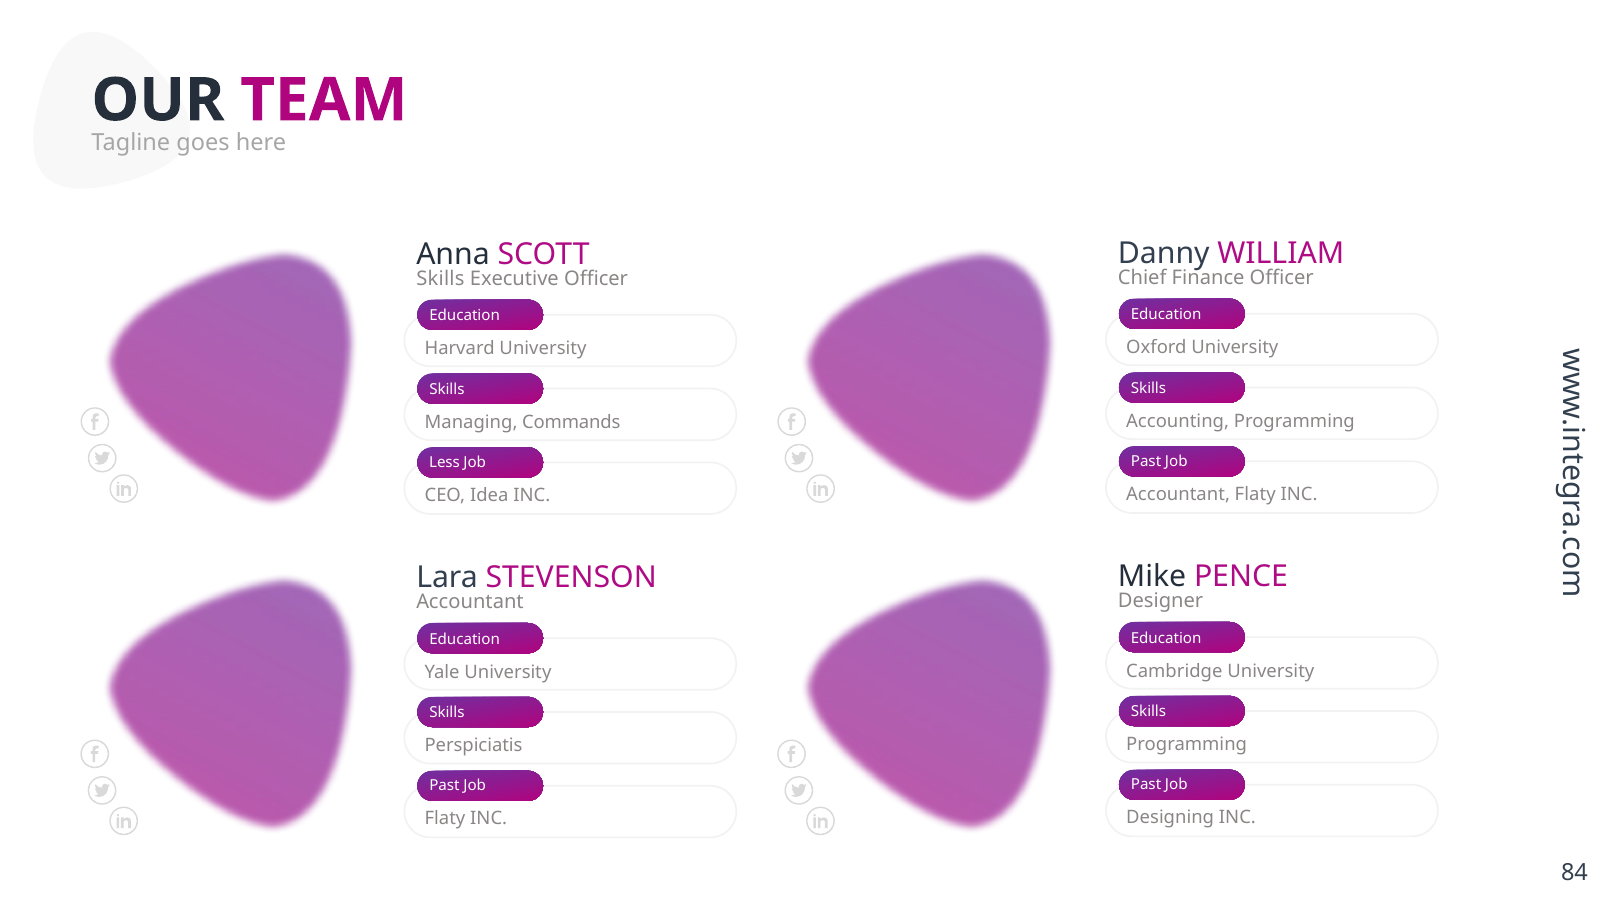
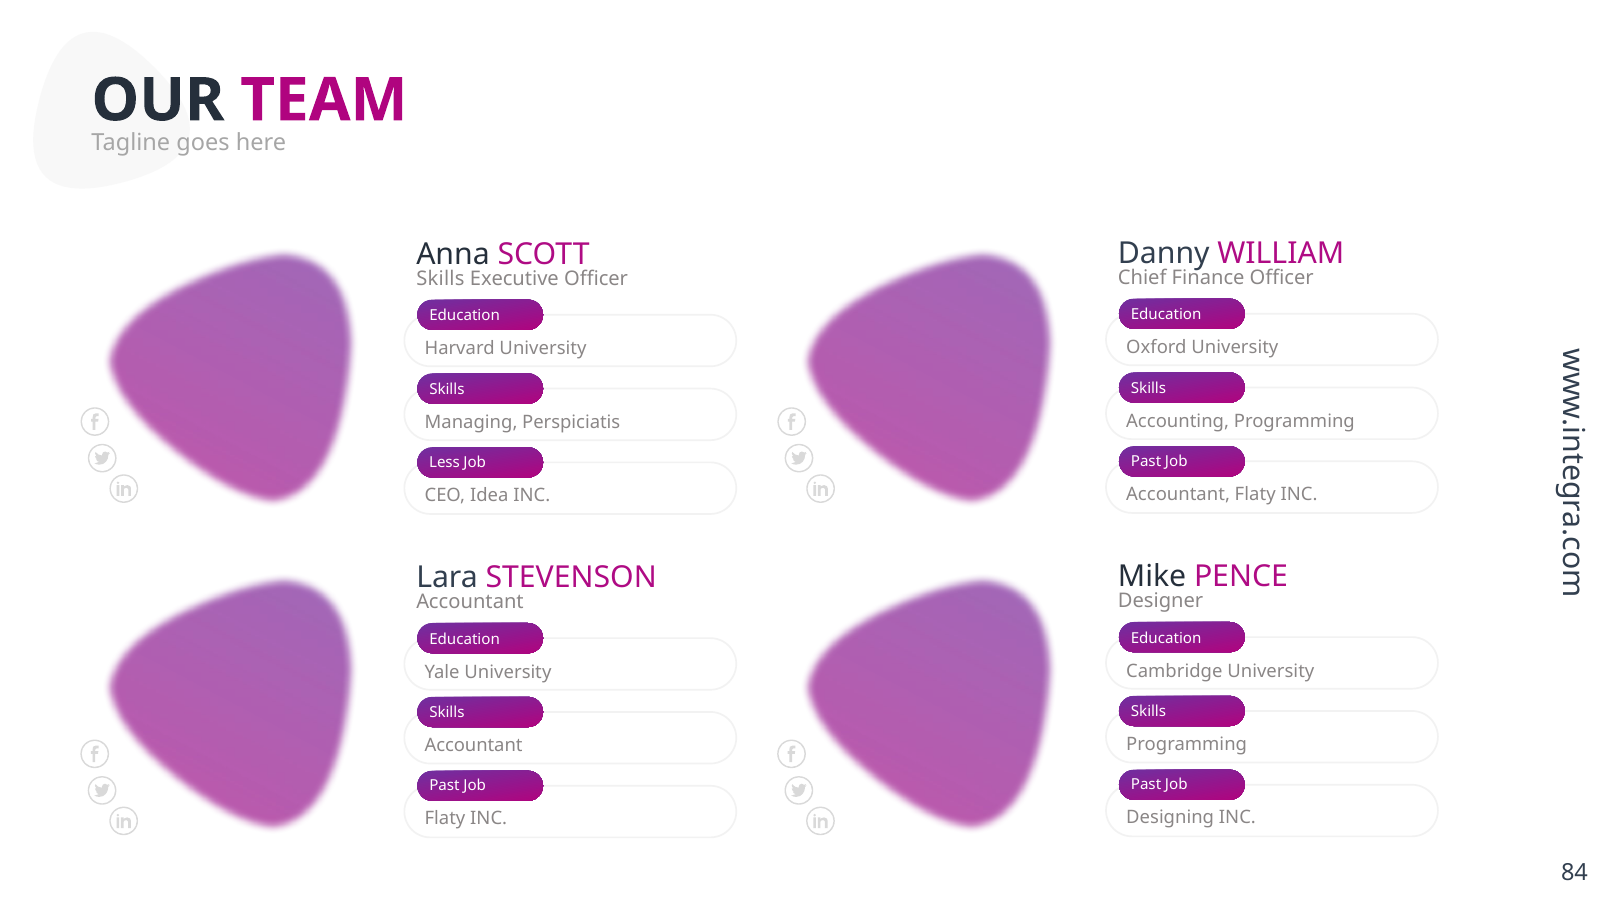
Commands: Commands -> Perspiciatis
Perspiciatis at (474, 745): Perspiciatis -> Accountant
